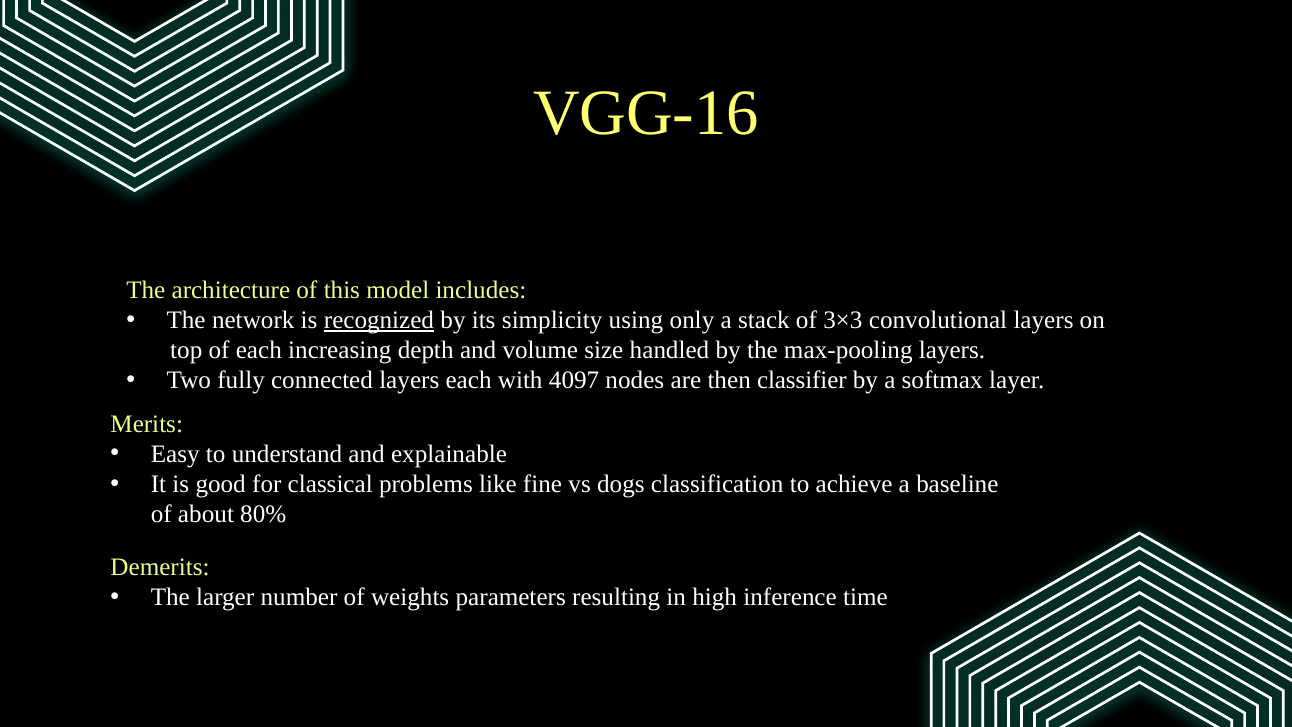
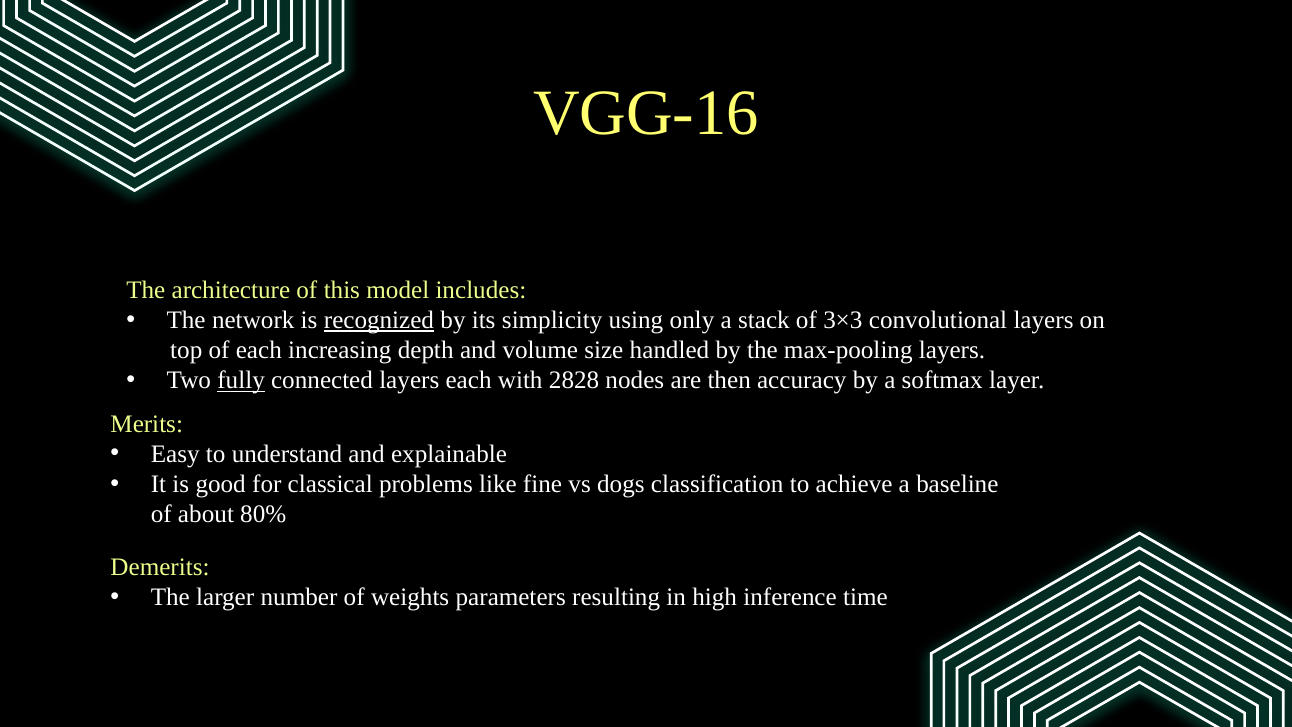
fully underline: none -> present
4097: 4097 -> 2828
classifier: classifier -> accuracy
